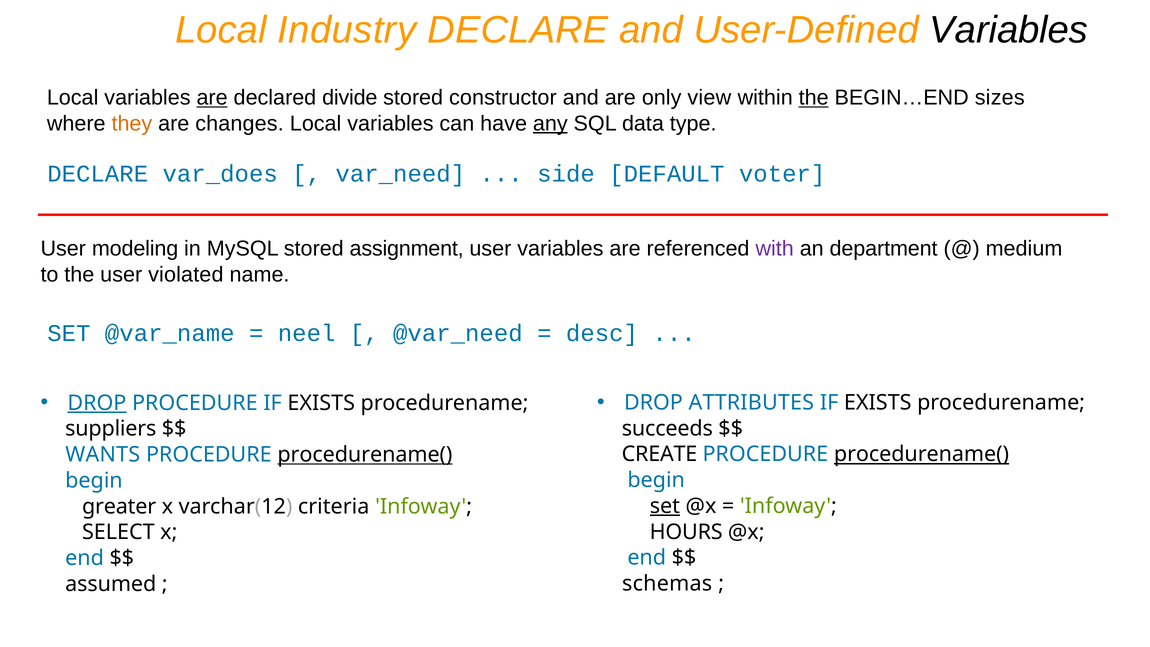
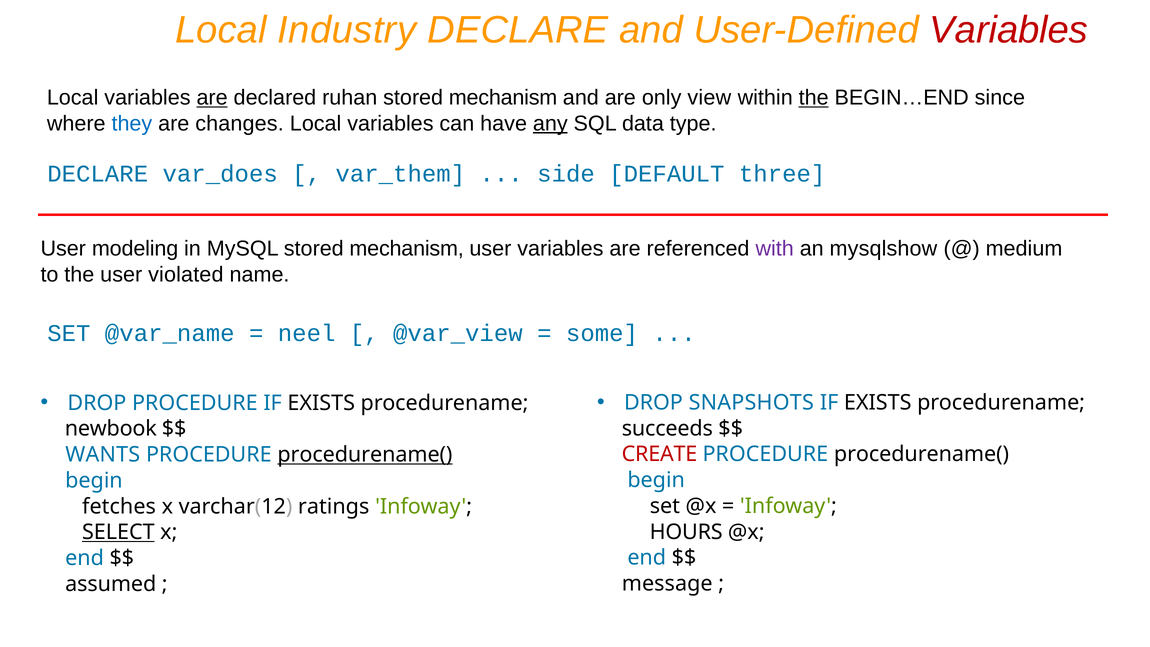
Variables at (1009, 30) colour: black -> red
divide: divide -> ruhan
constructor at (503, 98): constructor -> mechanism
sizes: sizes -> since
they colour: orange -> blue
var_need: var_need -> var_them
voter: voter -> three
MySQL stored assignment: assignment -> mechanism
department: department -> mysqlshow
@var_need: @var_need -> @var_view
desc: desc -> some
ATTRIBUTES: ATTRIBUTES -> SNAPSHOTS
DROP at (97, 403) underline: present -> none
suppliers: suppliers -> newbook
CREATE colour: black -> red
procedurename( at (921, 454) underline: present -> none
set at (665, 506) underline: present -> none
greater: greater -> fetches
criteria: criteria -> ratings
SELECT underline: none -> present
schemas: schemas -> message
